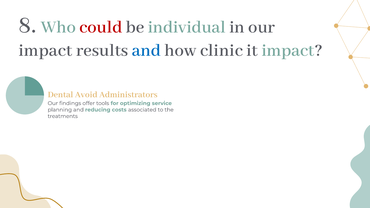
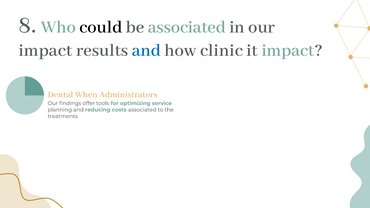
could colour: red -> black
be individual: individual -> associated
Avoid: Avoid -> When
